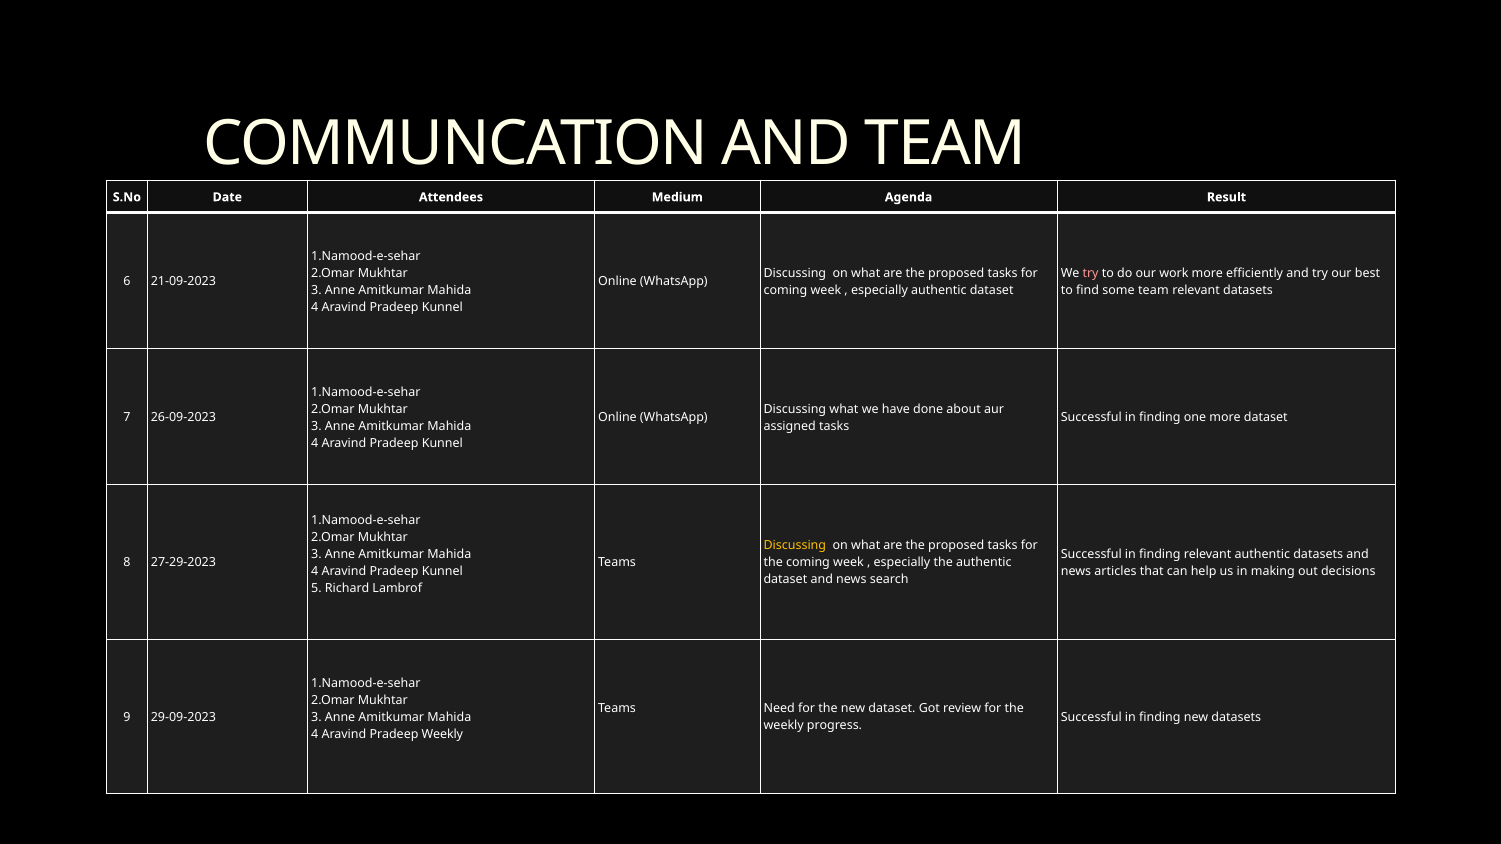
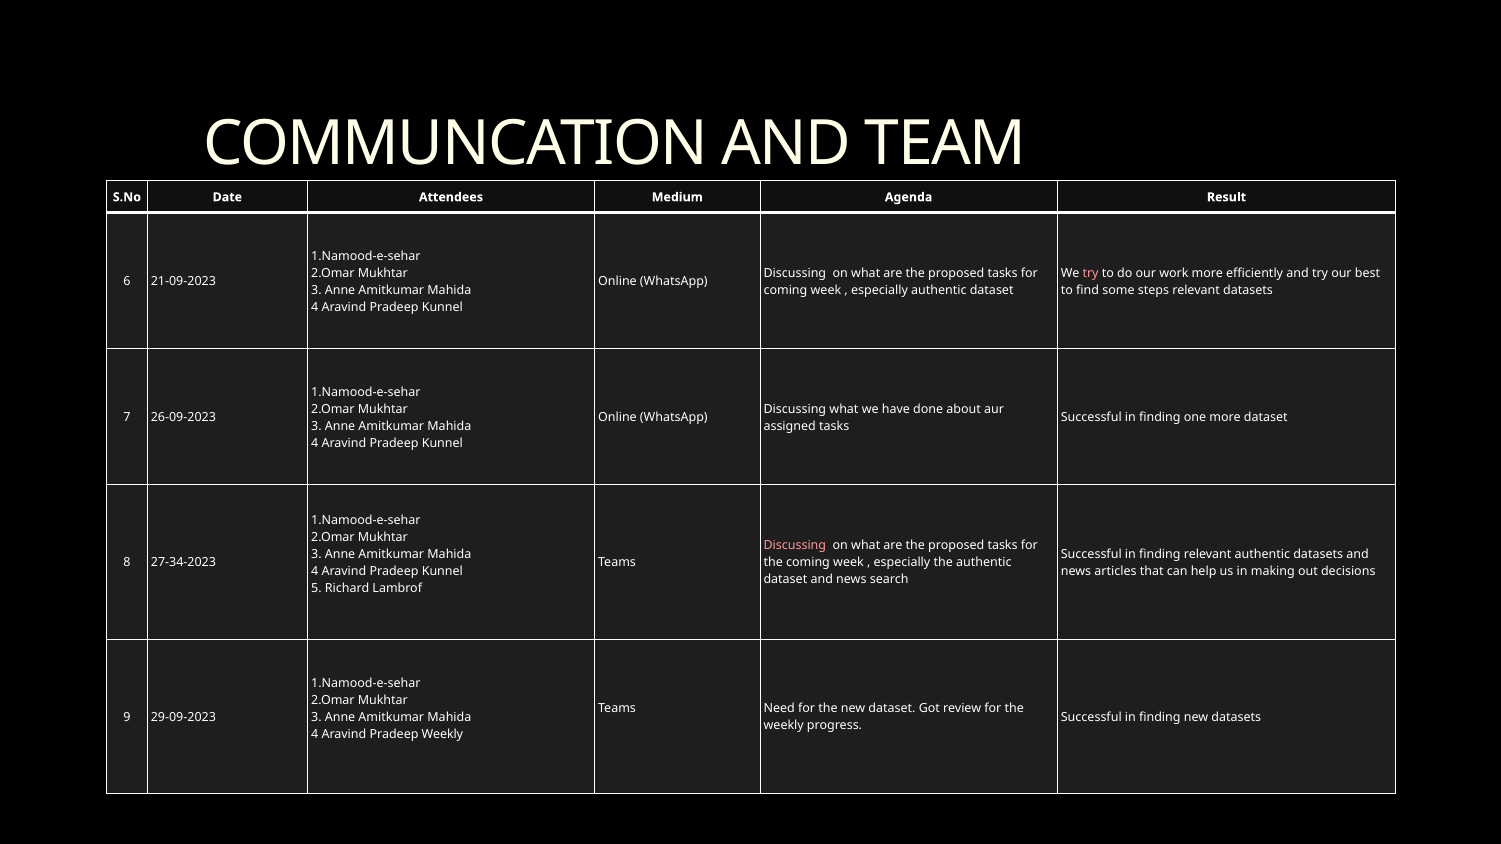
some team: team -> steps
Discussing at (795, 546) colour: yellow -> pink
27-29-2023: 27-29-2023 -> 27-34-2023
